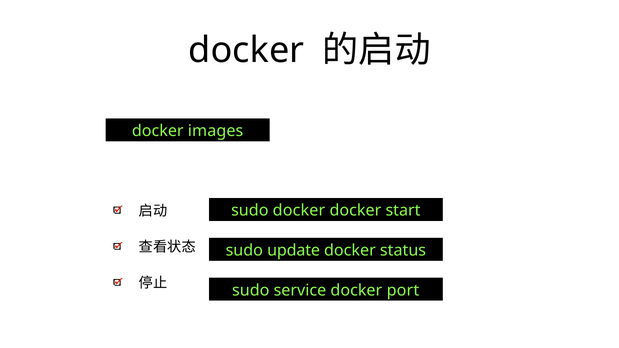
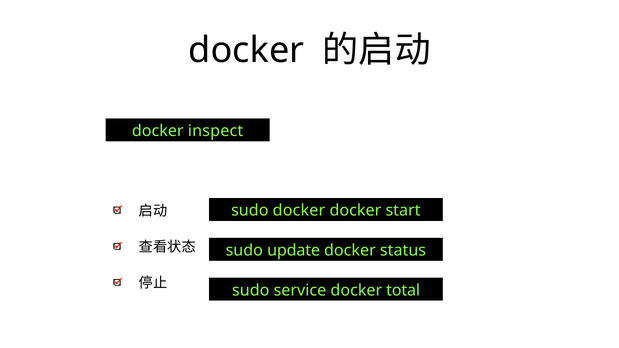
images: images -> inspect
port: port -> total
